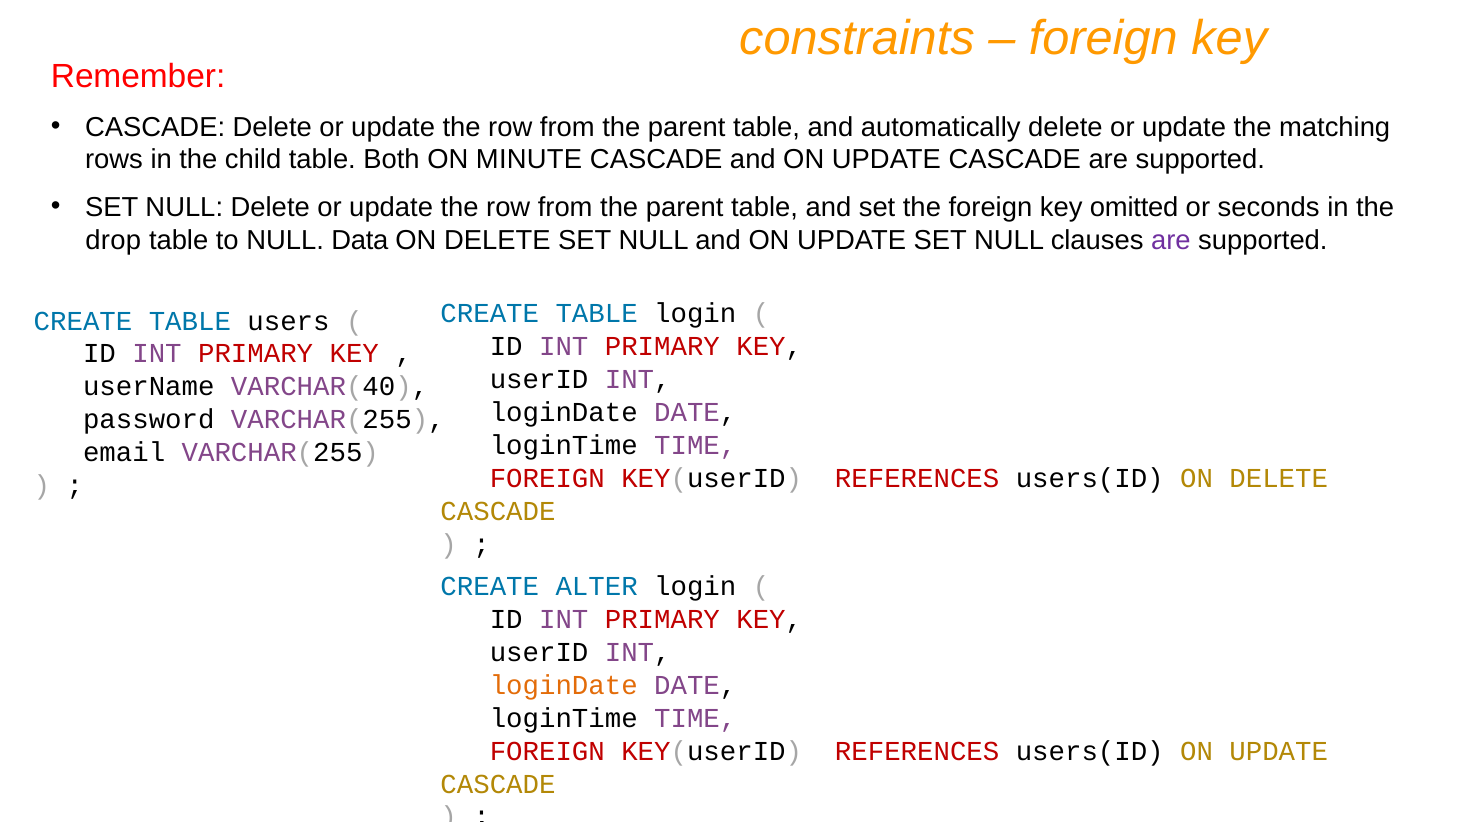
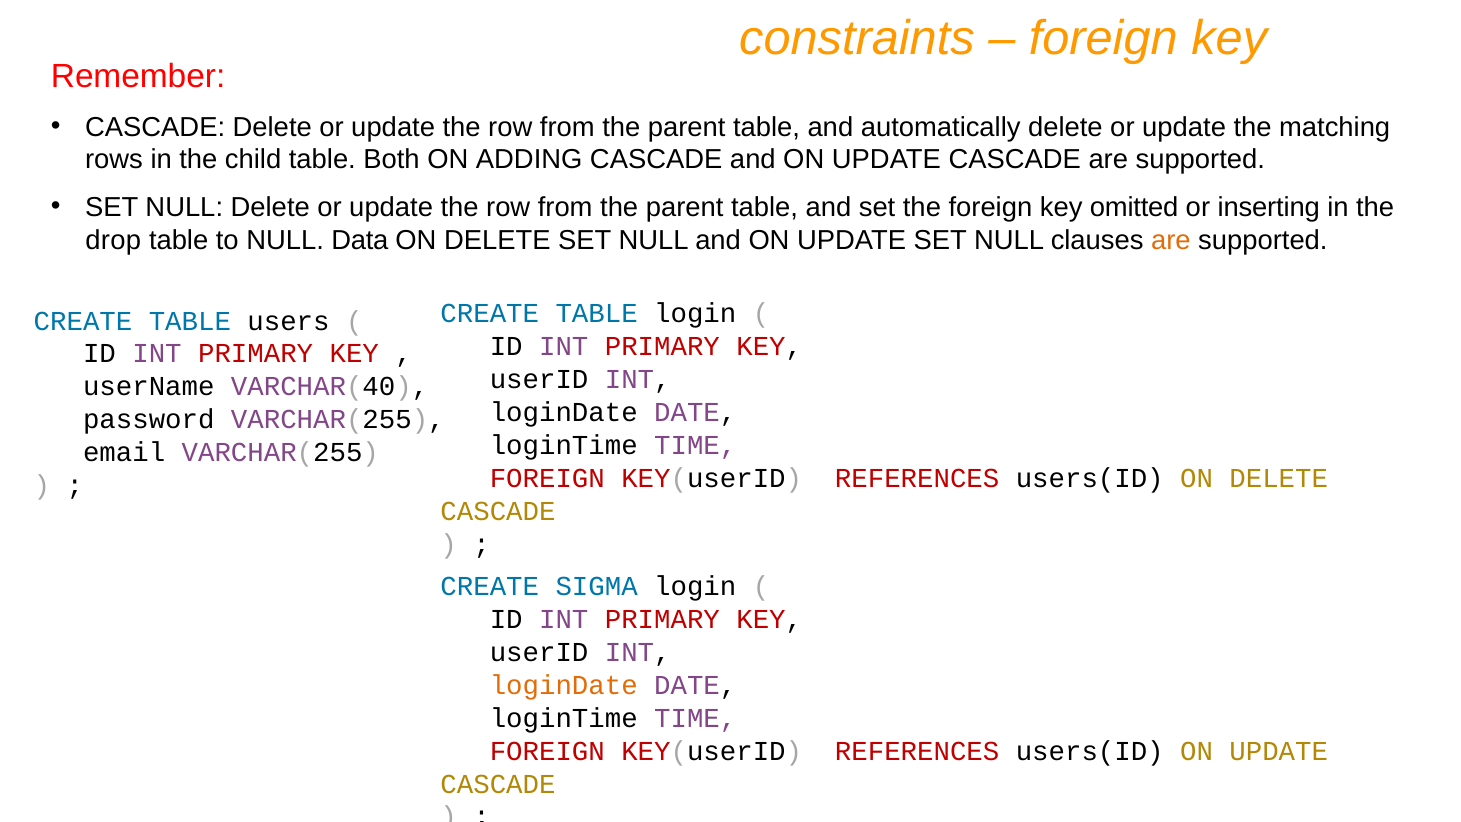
MINUTE: MINUTE -> ADDING
seconds: seconds -> inserting
are at (1171, 240) colour: purple -> orange
ALTER: ALTER -> SIGMA
